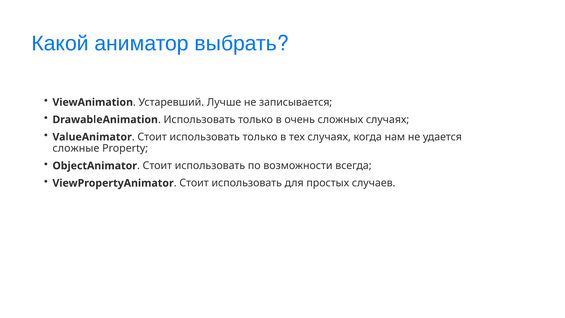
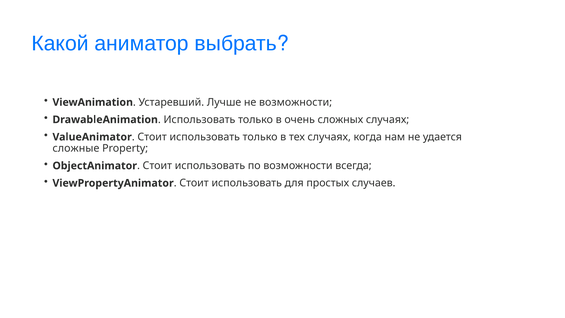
не записывается: записывается -> возможности
